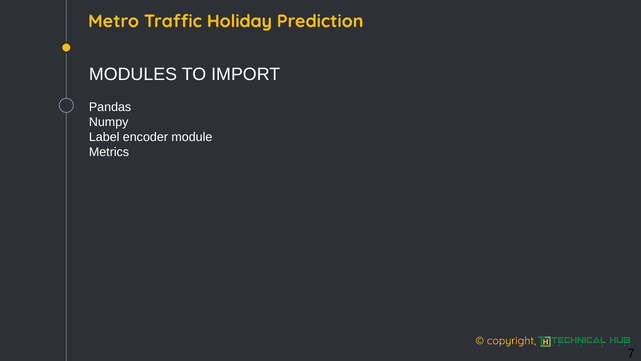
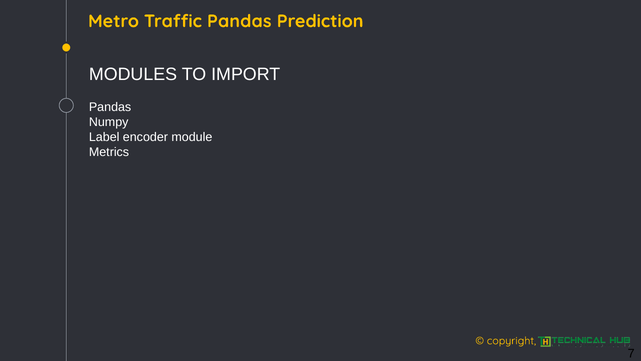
Traffic Holiday: Holiday -> Pandas
